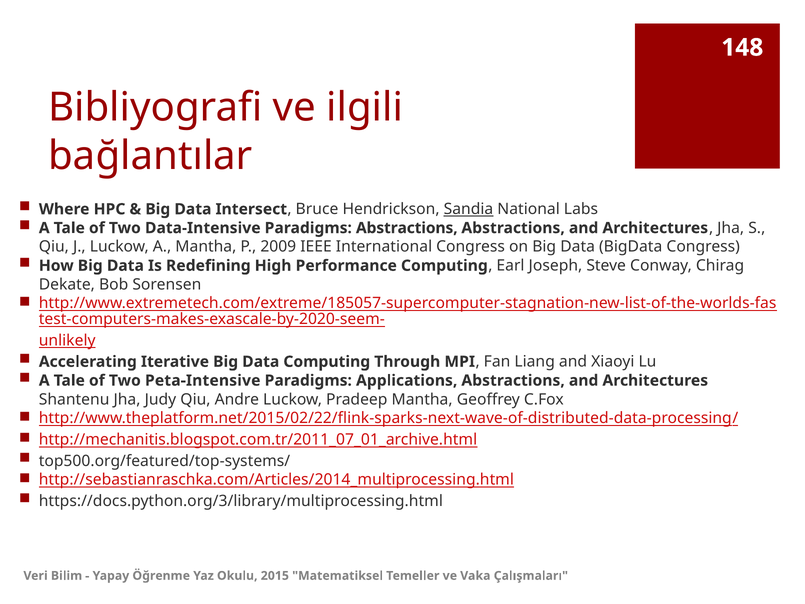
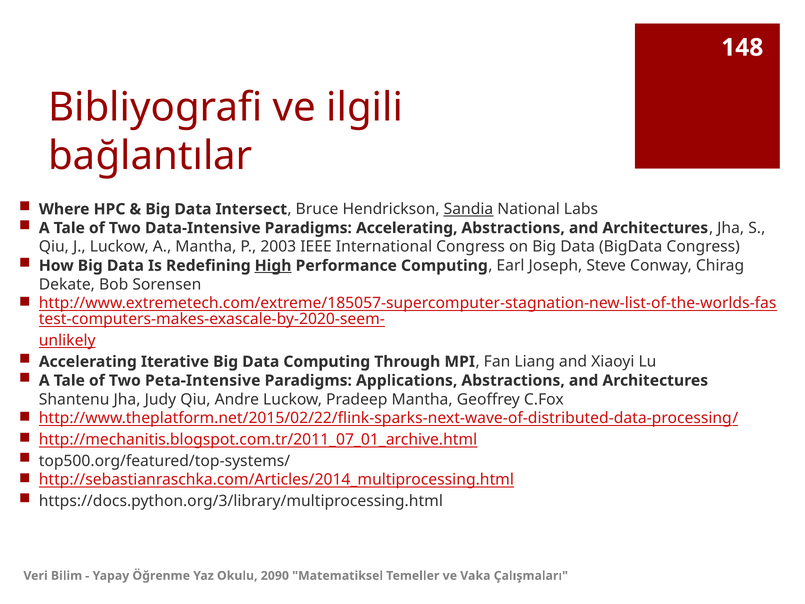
Paradigms Abstractions: Abstractions -> Accelerating
2009: 2009 -> 2003
High underline: none -> present
2015: 2015 -> 2090
